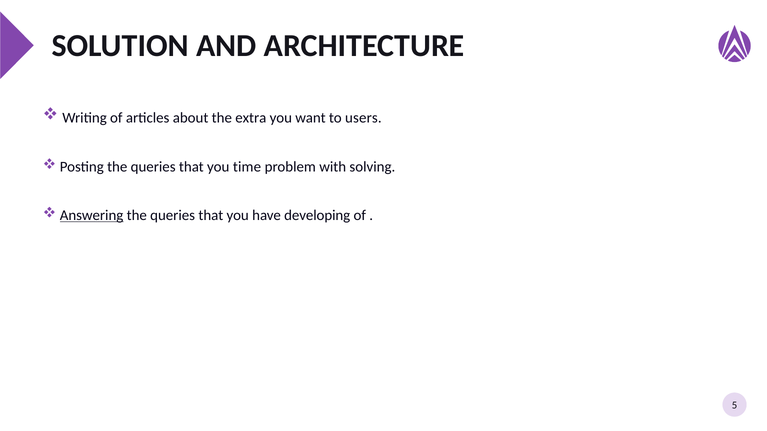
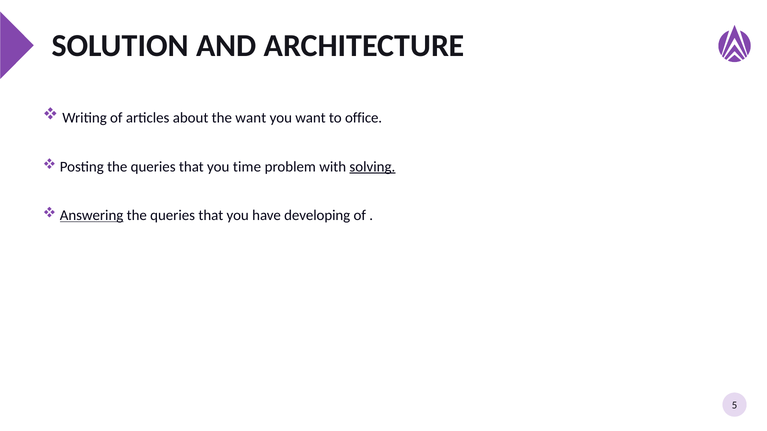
the extra: extra -> want
users: users -> office
solving underline: none -> present
